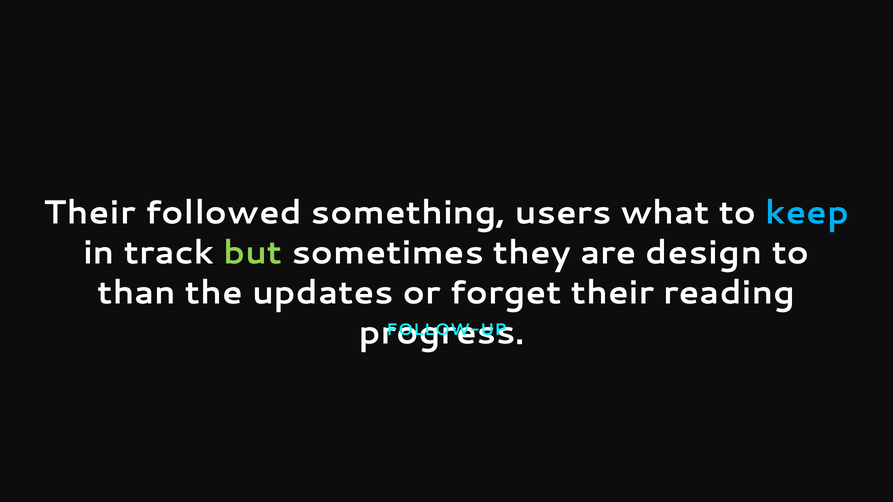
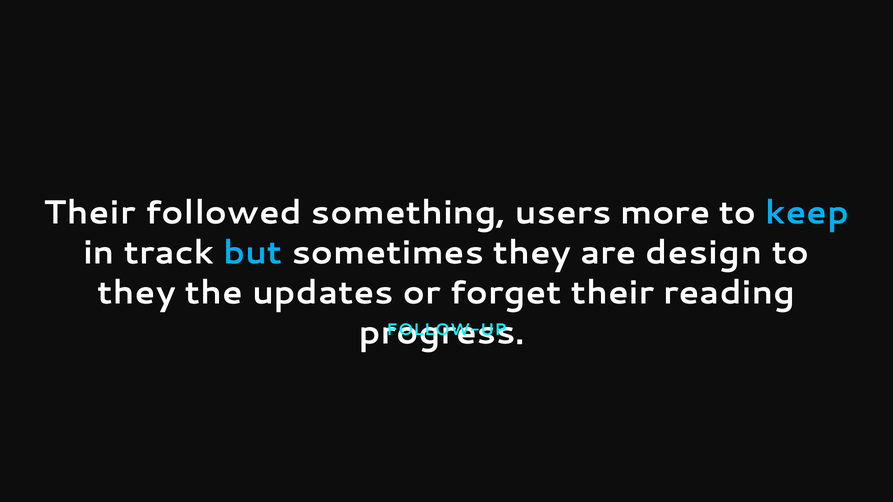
what: what -> more
but colour: light green -> light blue
than at (137, 293): than -> they
